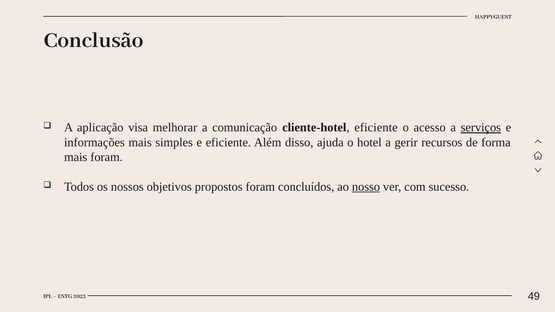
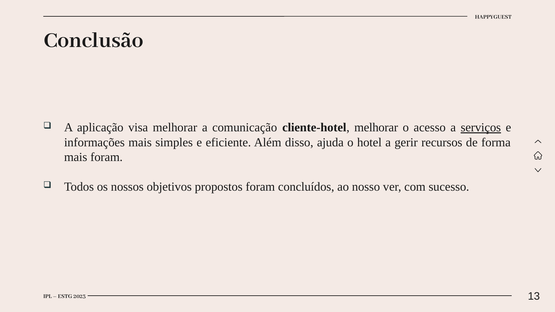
cliente-hotel eficiente: eficiente -> melhorar
nosso underline: present -> none
49: 49 -> 13
